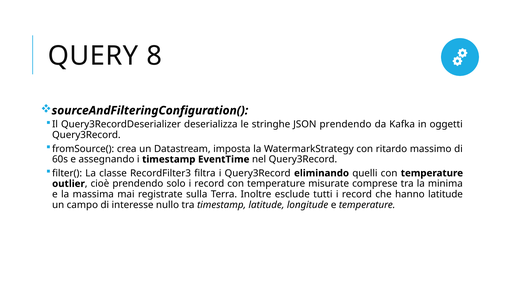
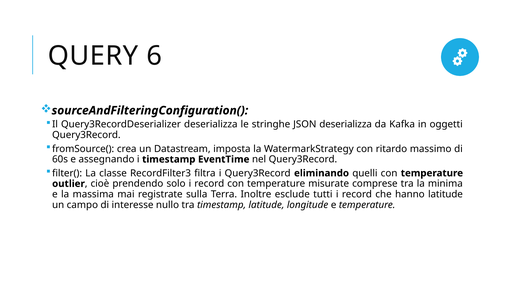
8: 8 -> 6
JSON prendendo: prendendo -> deserializza
